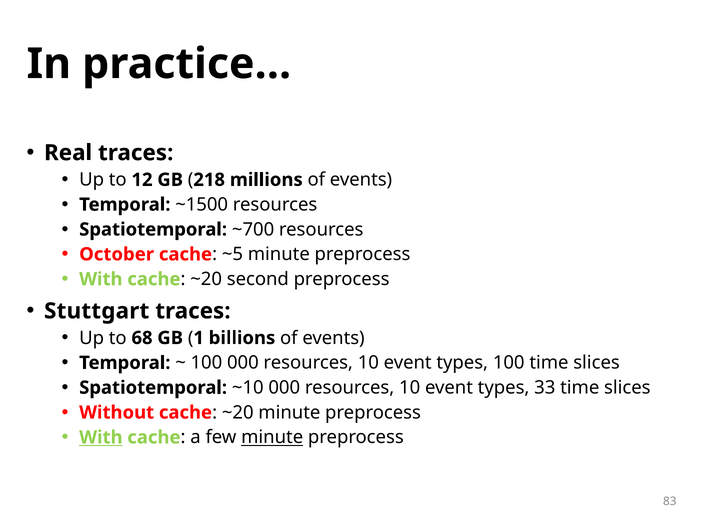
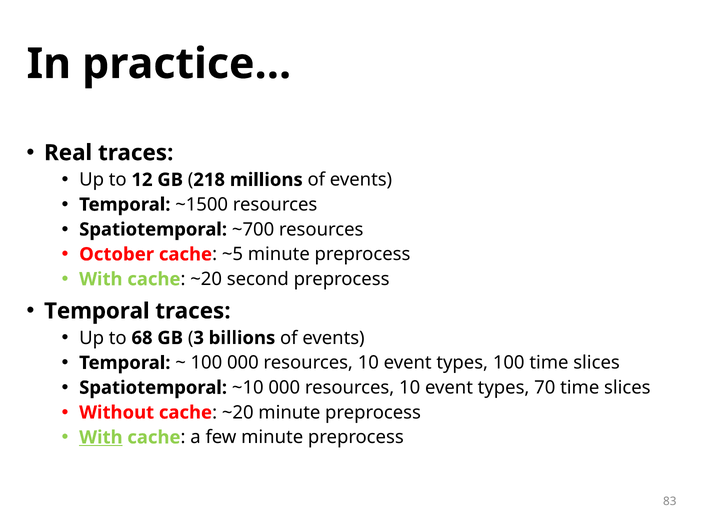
Stuttgart at (97, 311): Stuttgart -> Temporal
1: 1 -> 3
33: 33 -> 70
minute at (272, 438) underline: present -> none
